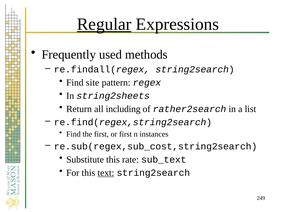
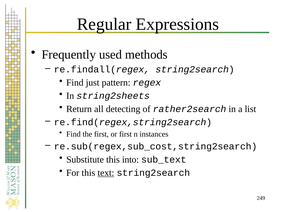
Regular underline: present -> none
site: site -> just
including: including -> detecting
rate: rate -> into
